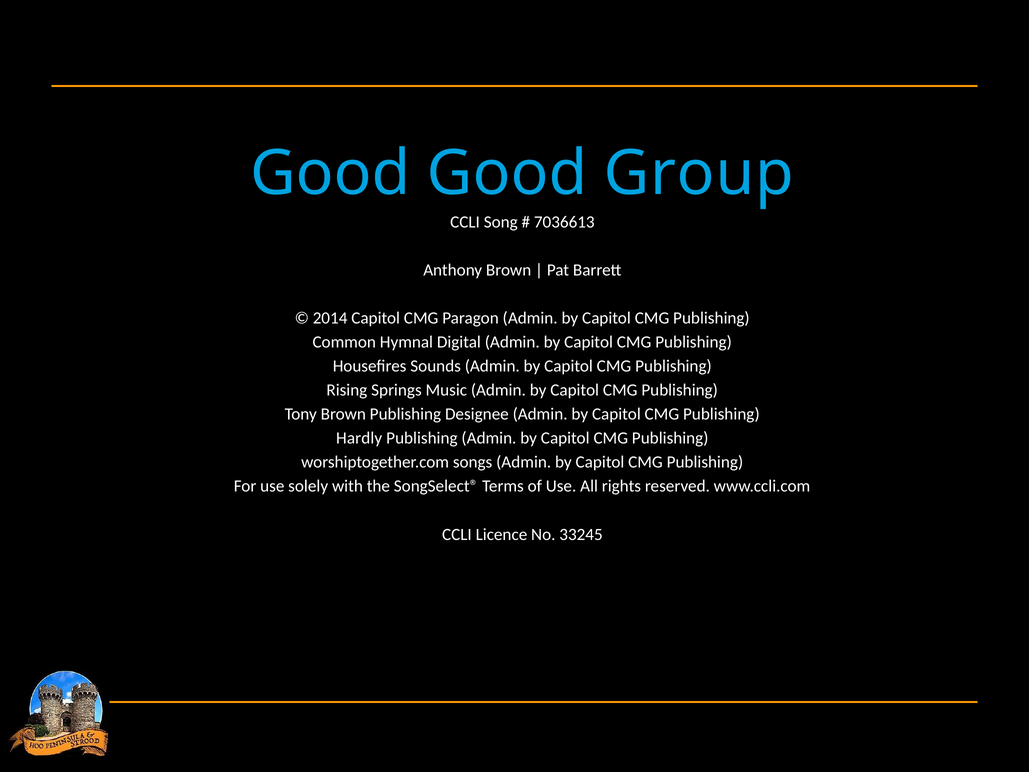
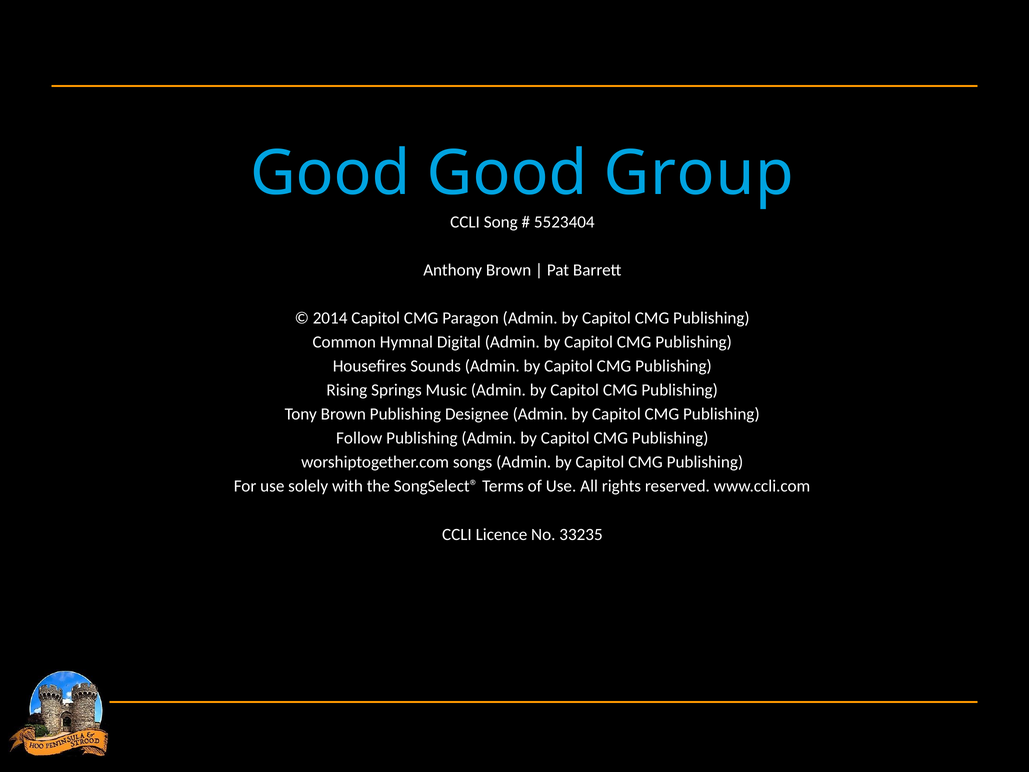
7036613: 7036613 -> 5523404
Hardly: Hardly -> Follow
33245: 33245 -> 33235
